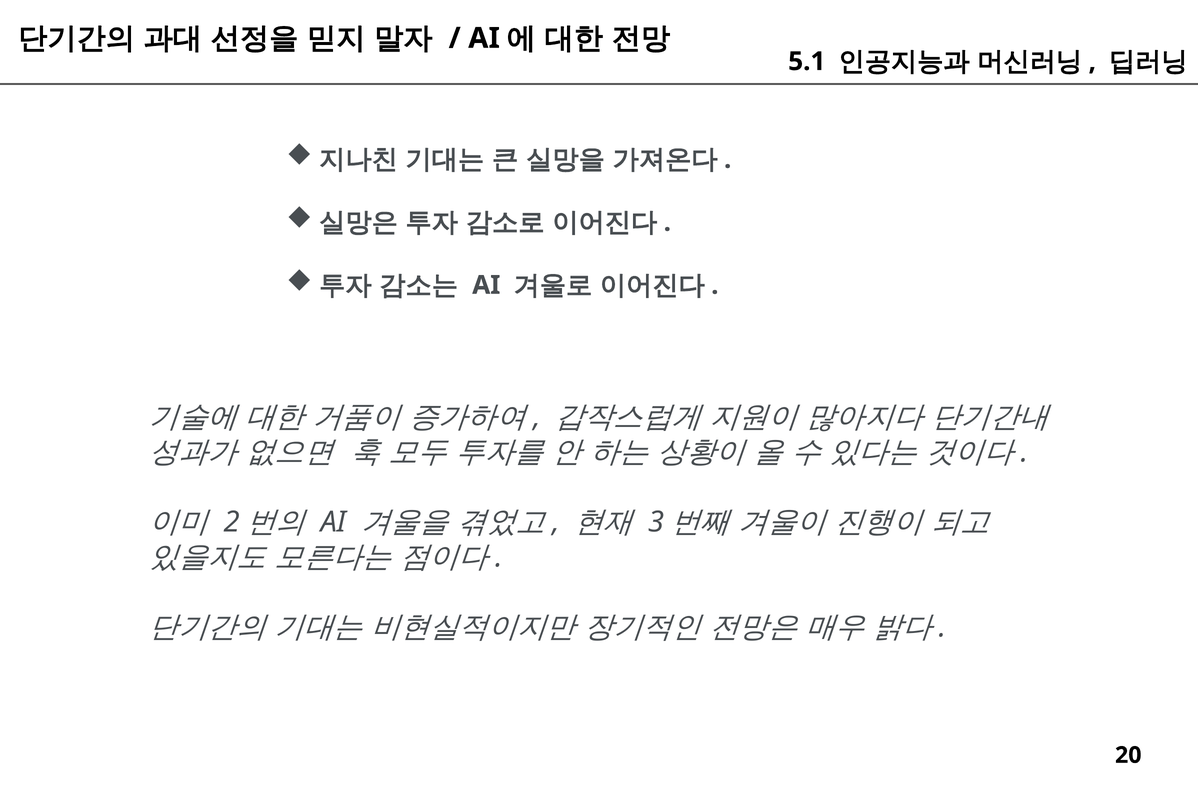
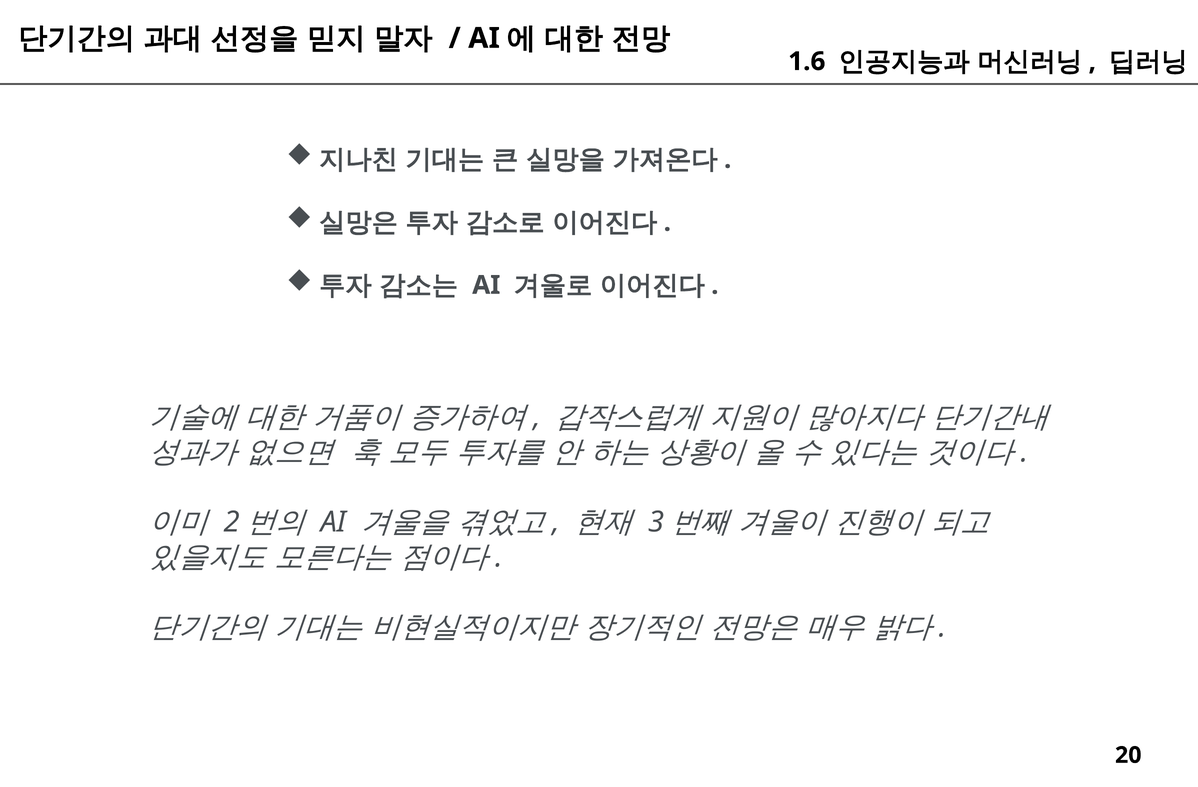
5.1: 5.1 -> 1.6
